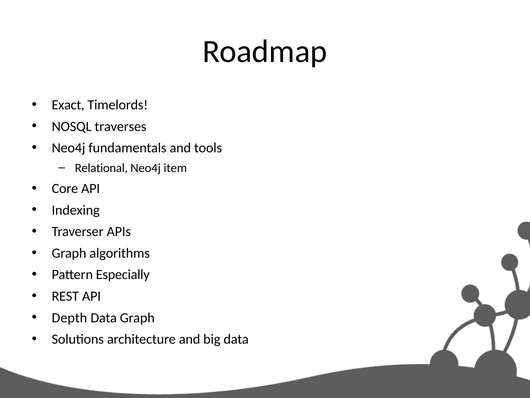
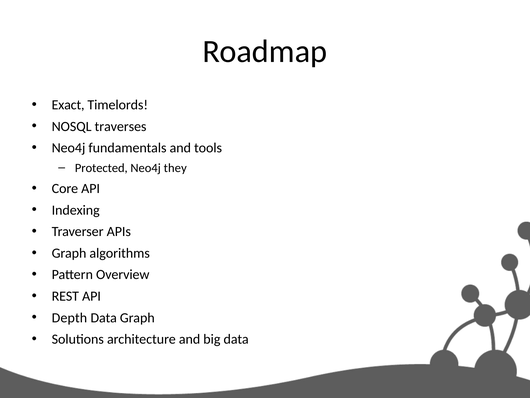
Relational: Relational -> Protected
item: item -> they
Especially: Especially -> Overview
